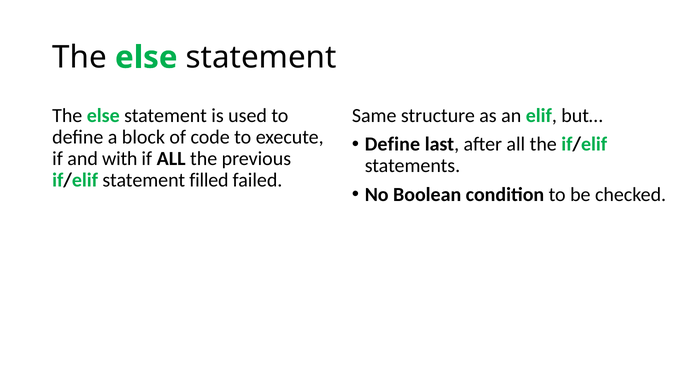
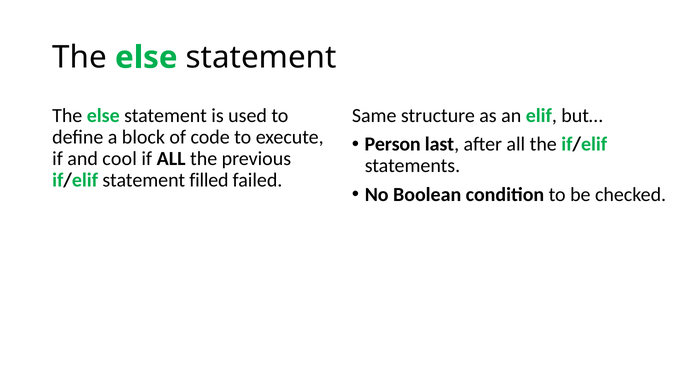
Define at (392, 144): Define -> Person
with: with -> cool
